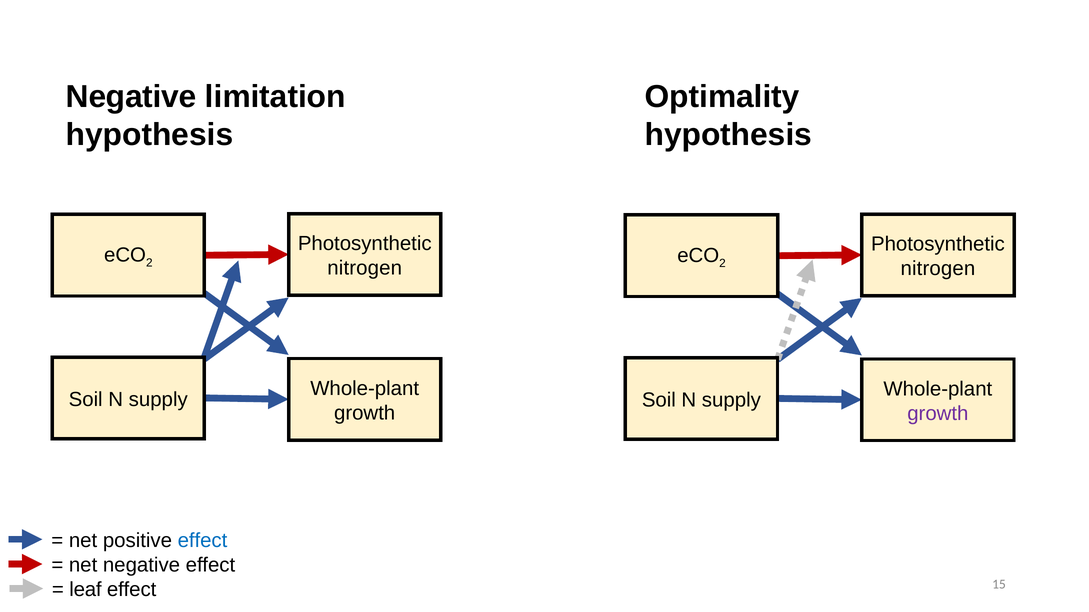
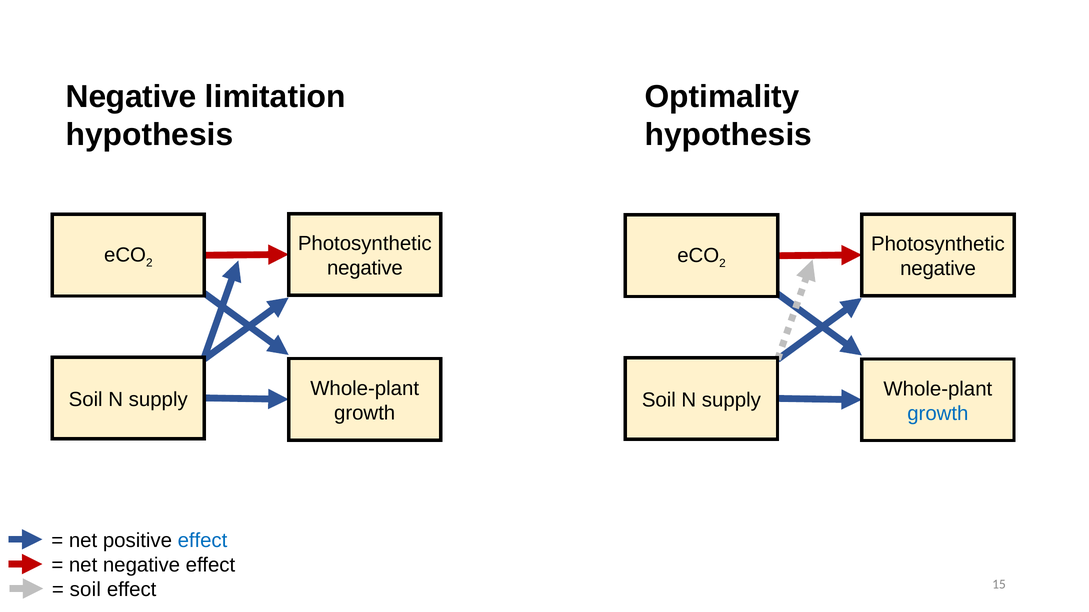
nitrogen at (365, 268): nitrogen -> negative
nitrogen at (938, 269): nitrogen -> negative
growth at (938, 414) colour: purple -> blue
leaf at (86, 590): leaf -> soil
